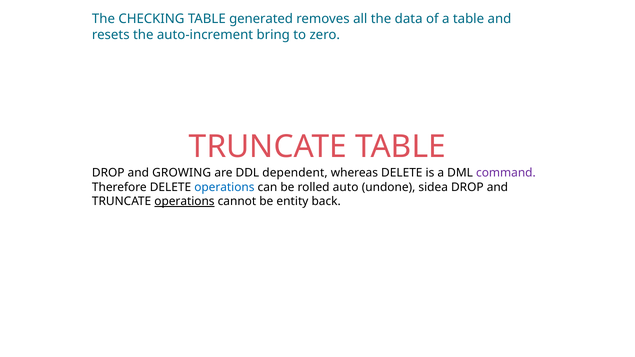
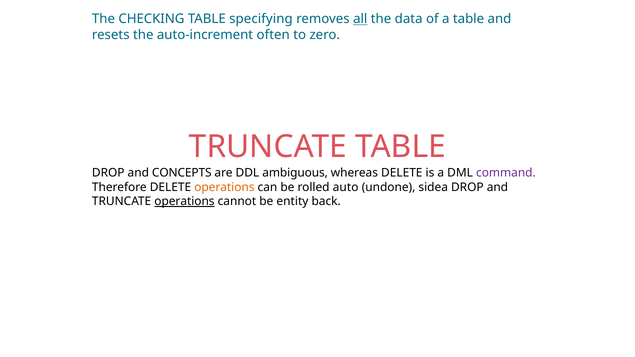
generated: generated -> specifying
all underline: none -> present
bring: bring -> often
GROWING: GROWING -> CONCEPTS
dependent: dependent -> ambiguous
operations at (224, 187) colour: blue -> orange
